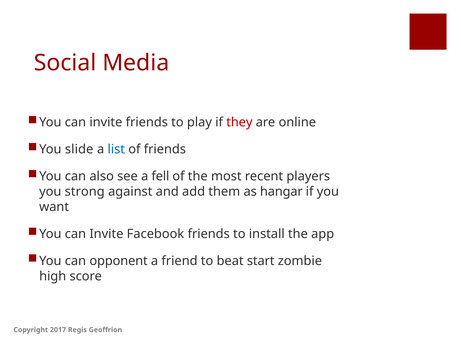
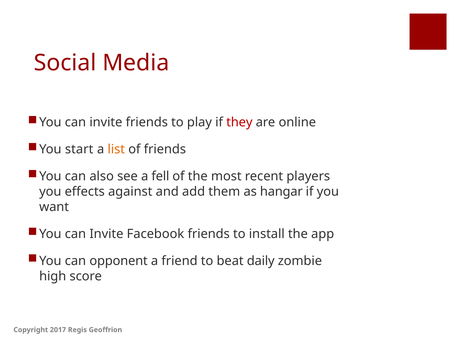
slide: slide -> start
list colour: blue -> orange
strong: strong -> effects
start: start -> daily
